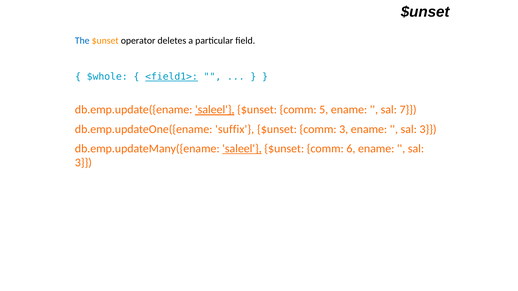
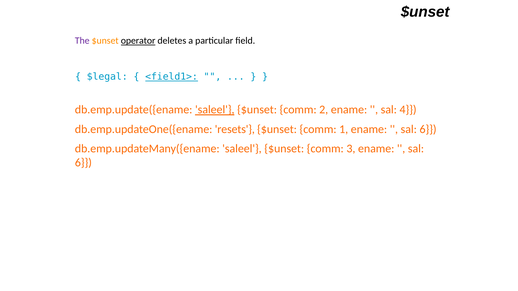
The colour: blue -> purple
operator underline: none -> present
$whole: $whole -> $legal
5: 5 -> 2
7: 7 -> 4
suffix: suffix -> resets
comm 3: 3 -> 1
3 at (428, 129): 3 -> 6
saleel at (242, 149) underline: present -> none
6: 6 -> 3
3 at (83, 163): 3 -> 6
